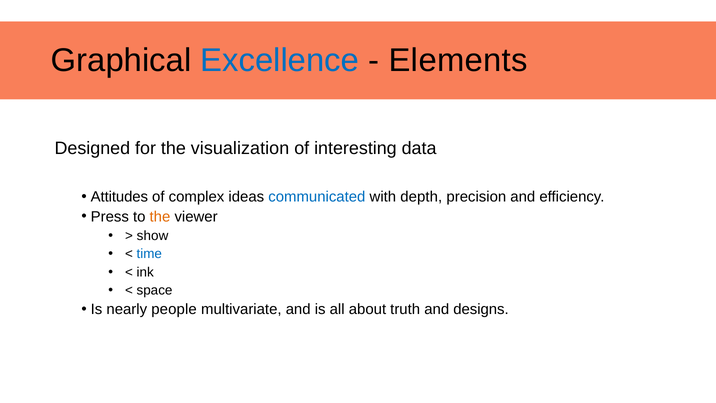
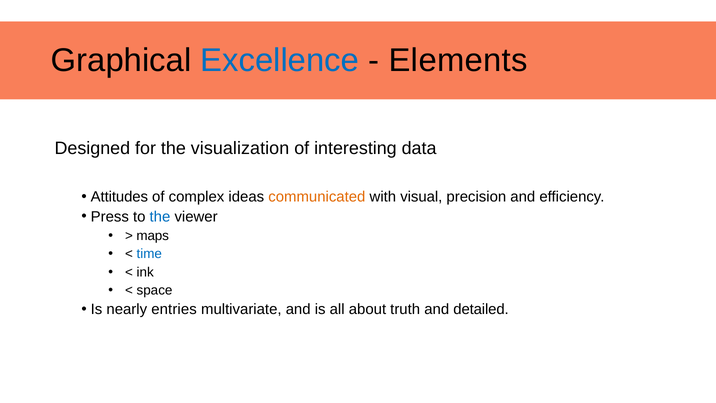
communicated colour: blue -> orange
depth: depth -> visual
the at (160, 217) colour: orange -> blue
show: show -> maps
people: people -> entries
designs: designs -> detailed
